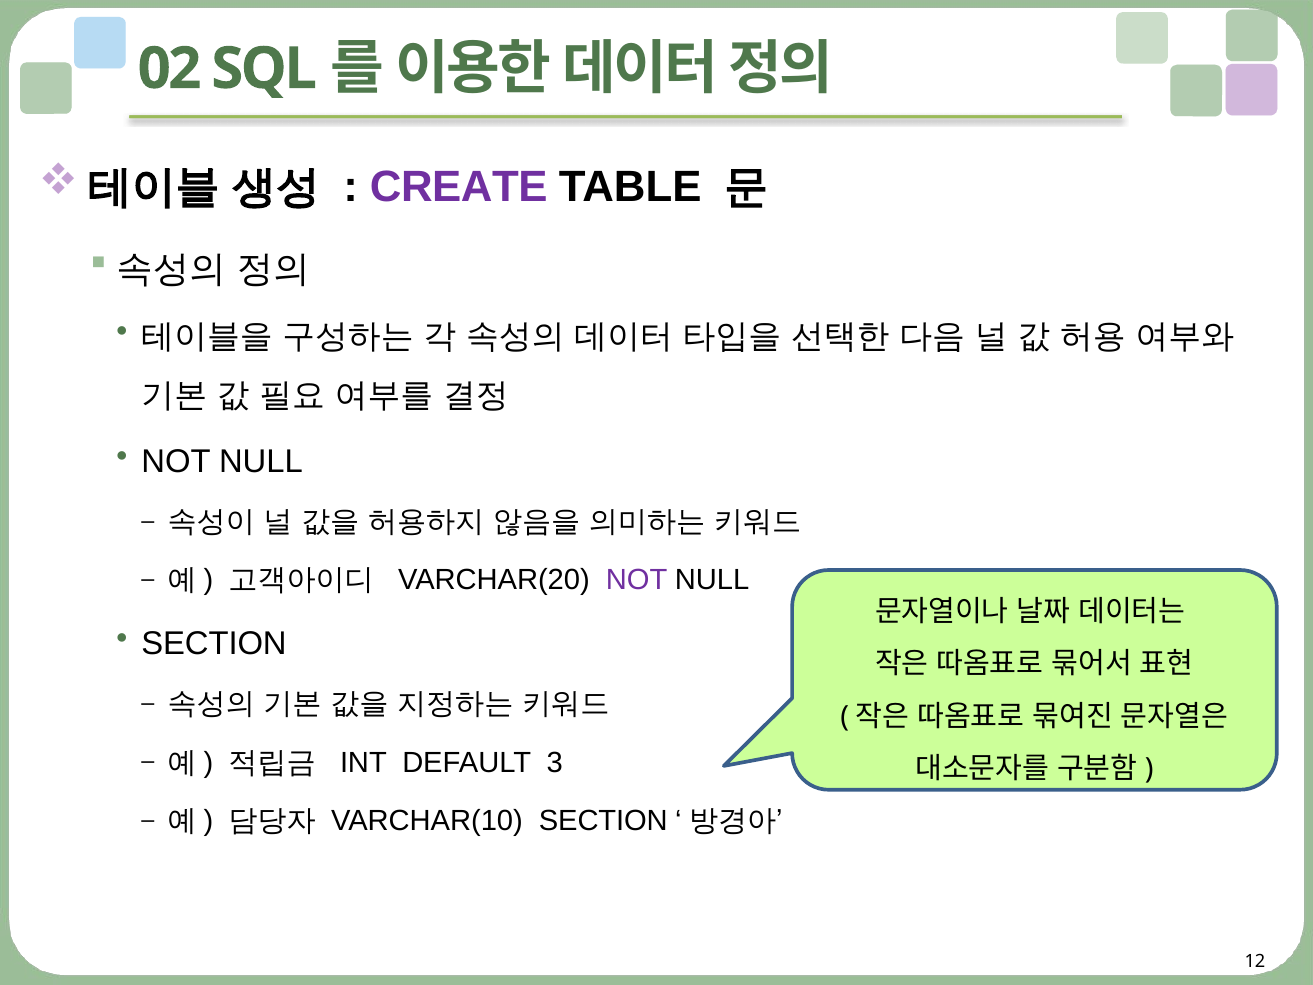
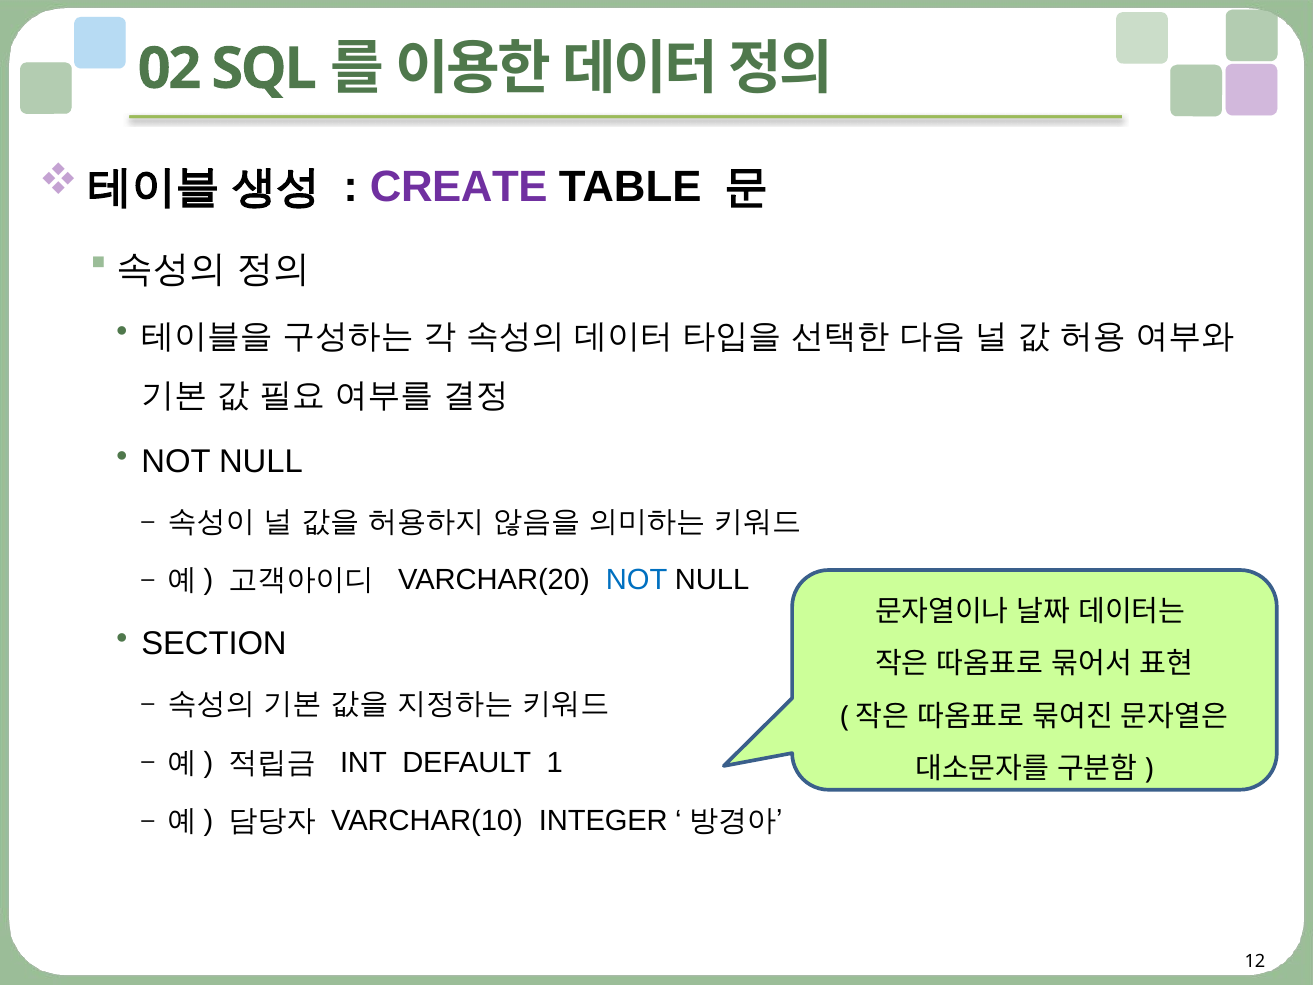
NOT at (637, 580) colour: purple -> blue
3: 3 -> 1
VARCHAR(10 SECTION: SECTION -> INTEGER
